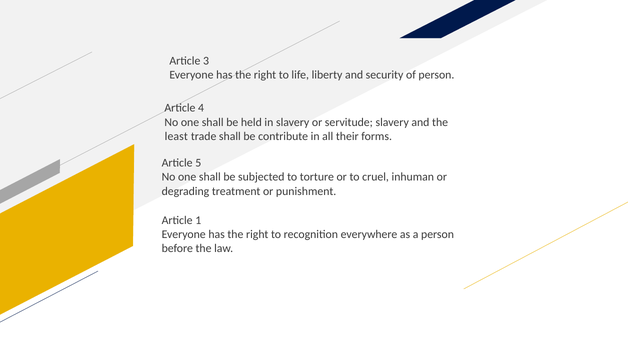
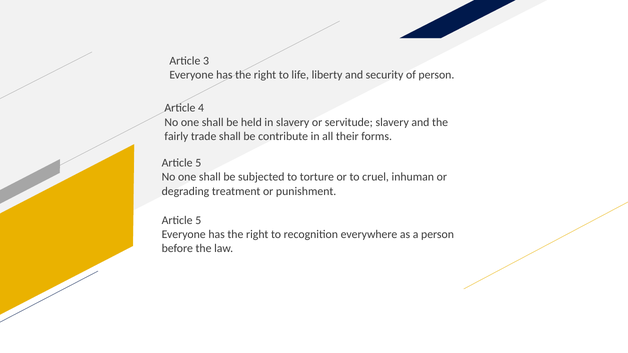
least: least -> fairly
1 at (198, 221): 1 -> 5
